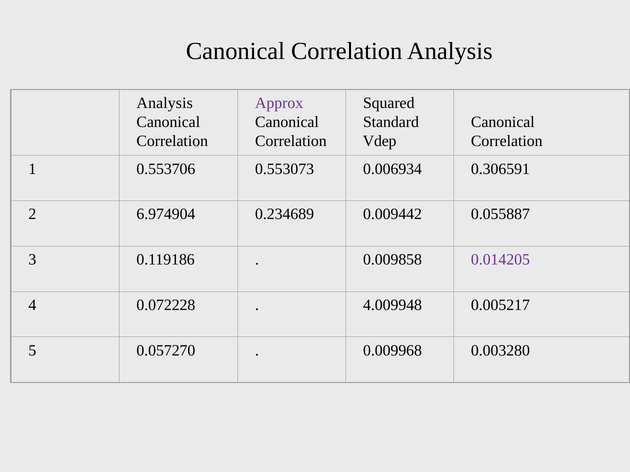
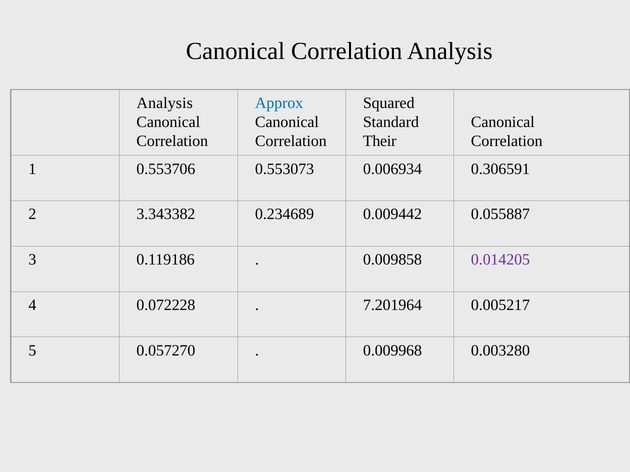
Approx colour: purple -> blue
Vdep: Vdep -> Their
6.974904: 6.974904 -> 3.343382
4.009948: 4.009948 -> 7.201964
